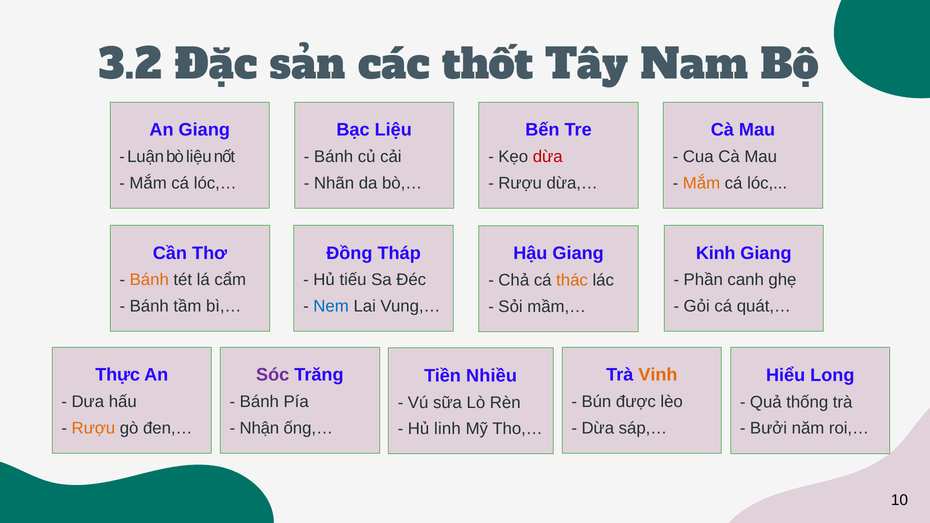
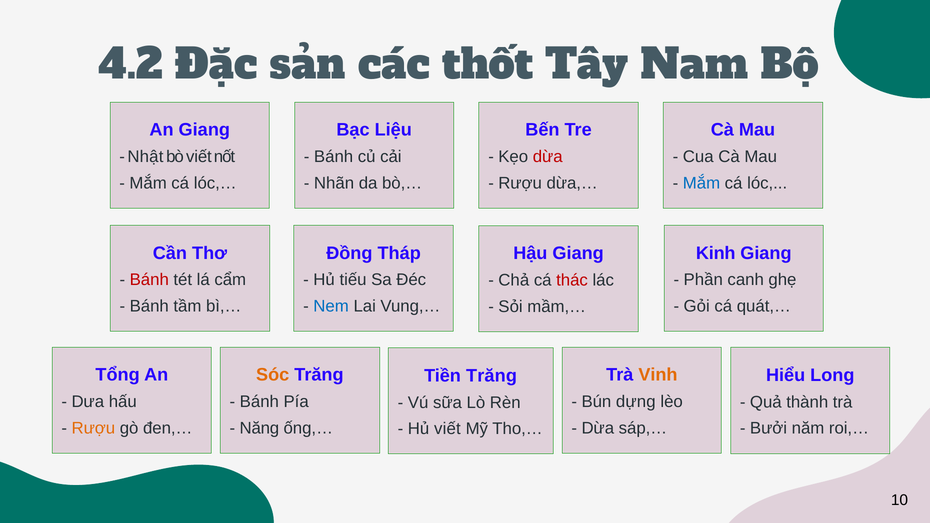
3.2: 3.2 -> 4.2
Luận: Luận -> Nhật
bò liệu: liệu -> viết
Mắm at (701, 183) colour: orange -> blue
Bánh at (149, 280) colour: orange -> red
thác colour: orange -> red
Thực: Thực -> Tổng
Sóc colour: purple -> orange
Tiền Nhiều: Nhiều -> Trăng
được: được -> dựng
thống: thống -> thành
Nhận: Nhận -> Năng
Hủ linh: linh -> viết
